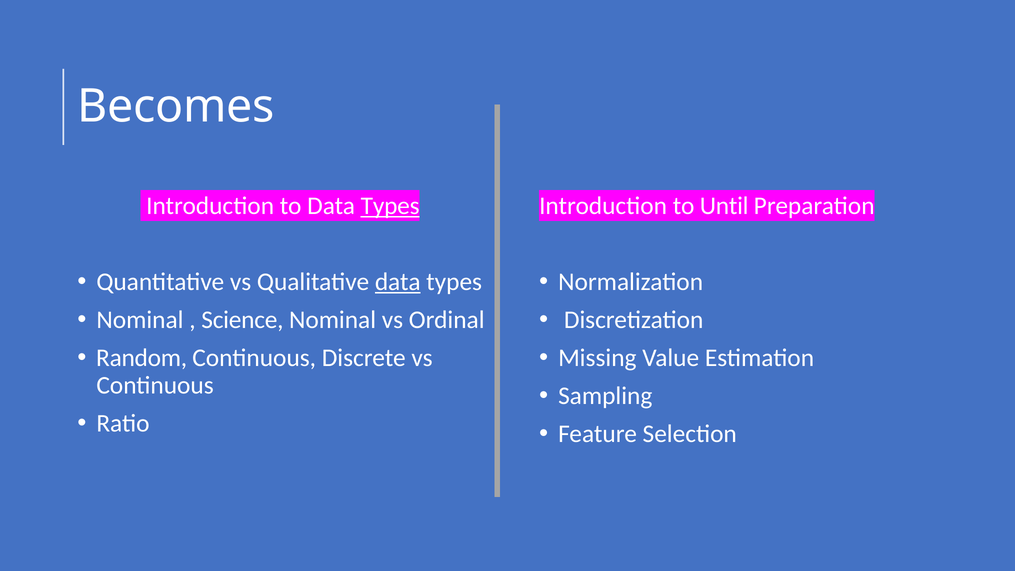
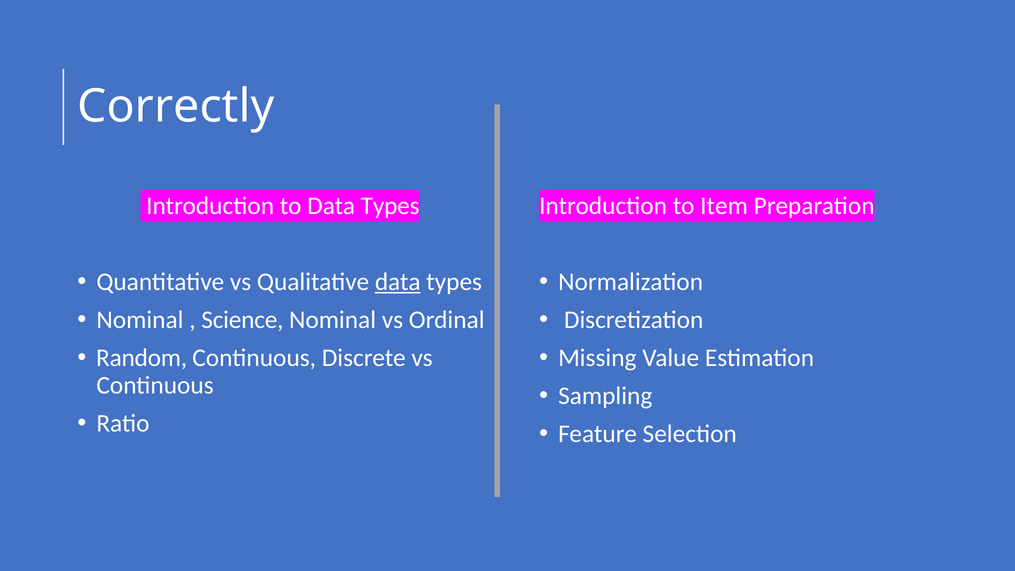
Becomes: Becomes -> Correctly
Types at (390, 206) underline: present -> none
Until: Until -> Item
